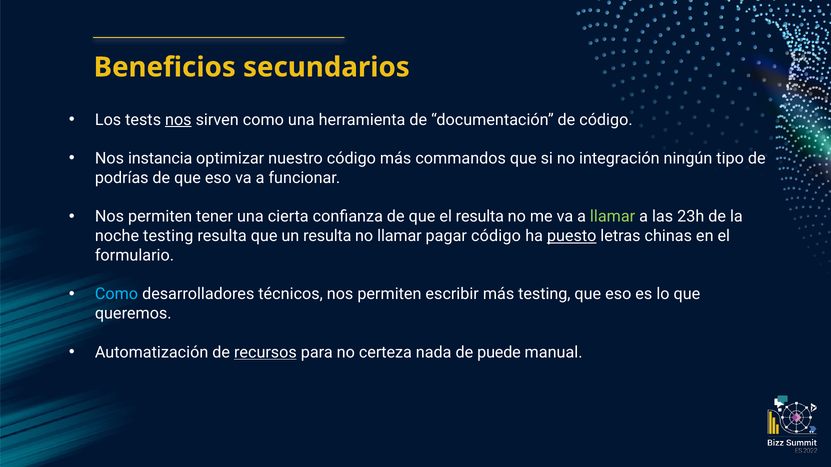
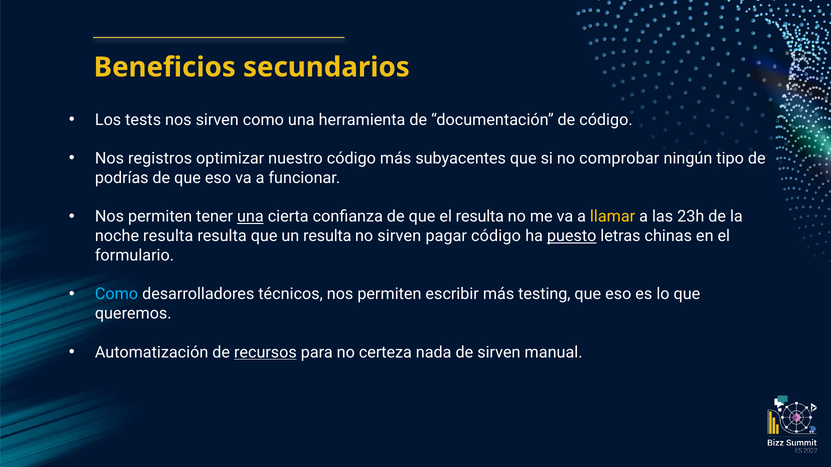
nos at (178, 120) underline: present -> none
instancia: instancia -> registros
commandos: commandos -> subyacentes
integración: integración -> comprobar
una at (250, 217) underline: none -> present
llamar at (613, 217) colour: light green -> yellow
noche testing: testing -> resulta
no llamar: llamar -> sirven
de puede: puede -> sirven
